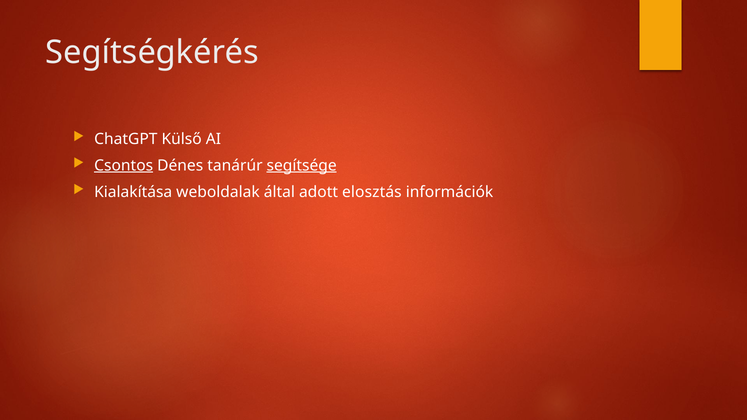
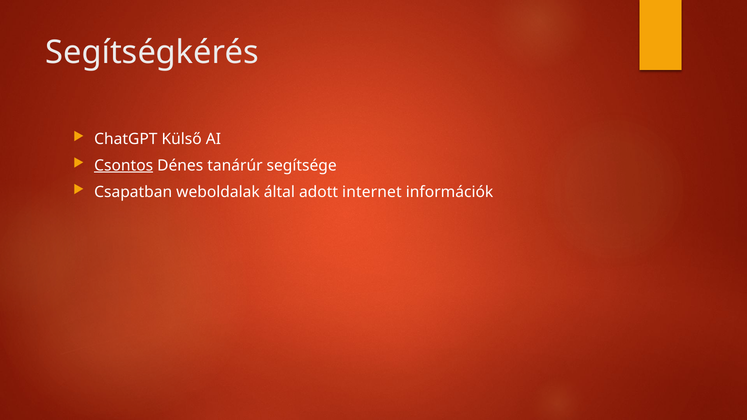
segítsége underline: present -> none
Kialakítása: Kialakítása -> Csapatban
elosztás: elosztás -> internet
